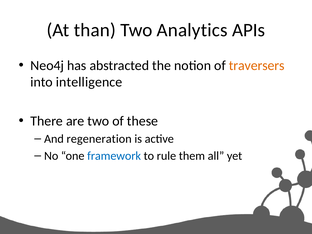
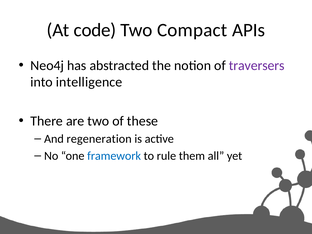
than: than -> code
Analytics: Analytics -> Compact
traversers colour: orange -> purple
